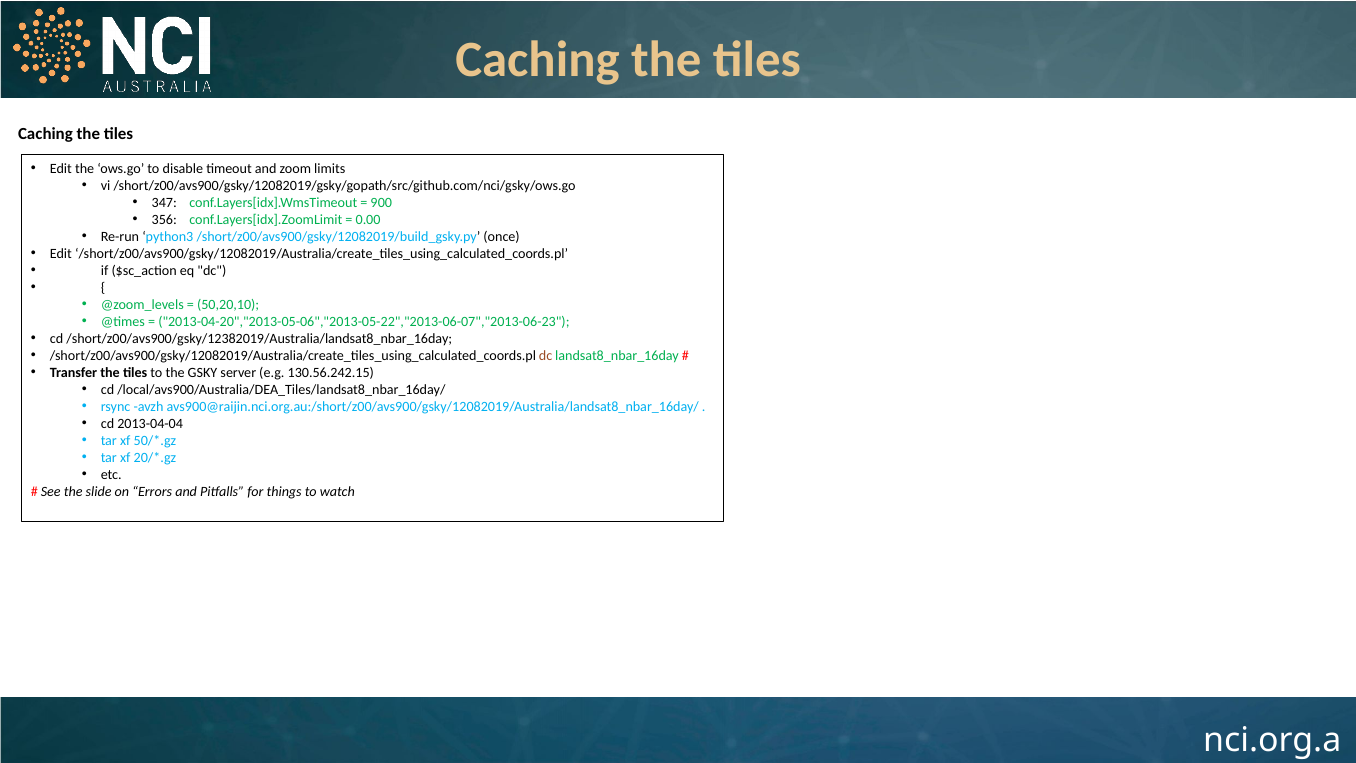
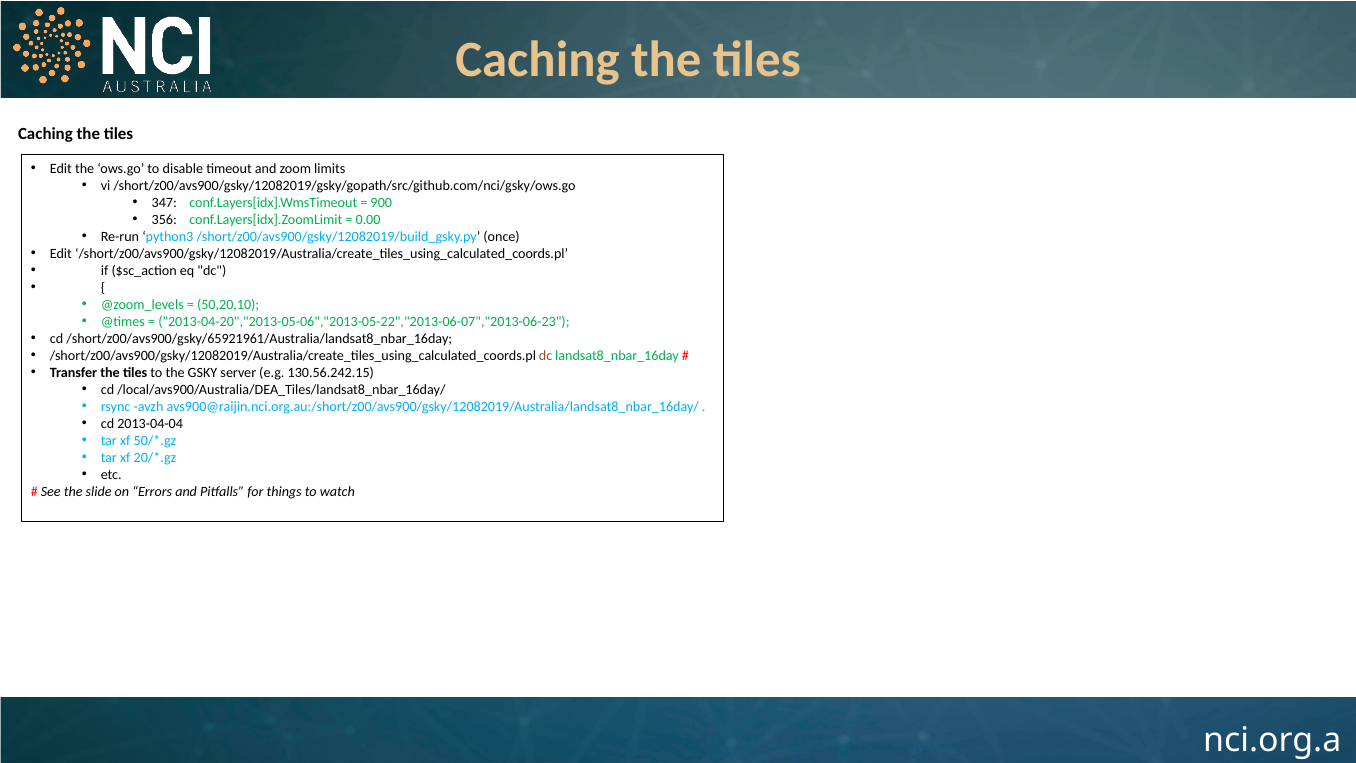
/short/z00/avs900/gsky/12382019/Australia/landsat8_nbar_16day: /short/z00/avs900/gsky/12382019/Australia/landsat8_nbar_16day -> /short/z00/avs900/gsky/65921961/Australia/landsat8_nbar_16day
